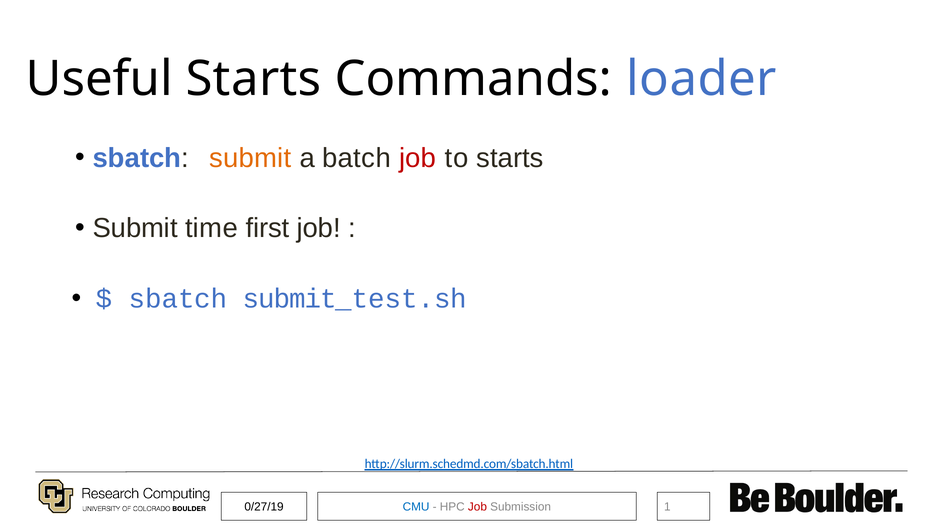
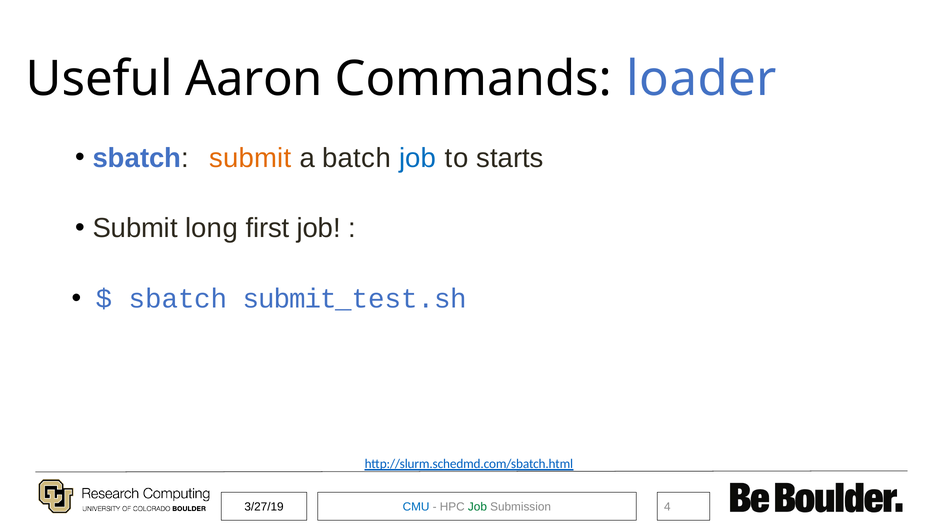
Useful Starts: Starts -> Aaron
job at (418, 158) colour: red -> blue
time: time -> long
0/27/19: 0/27/19 -> 3/27/19
Job at (477, 507) colour: red -> green
1: 1 -> 4
